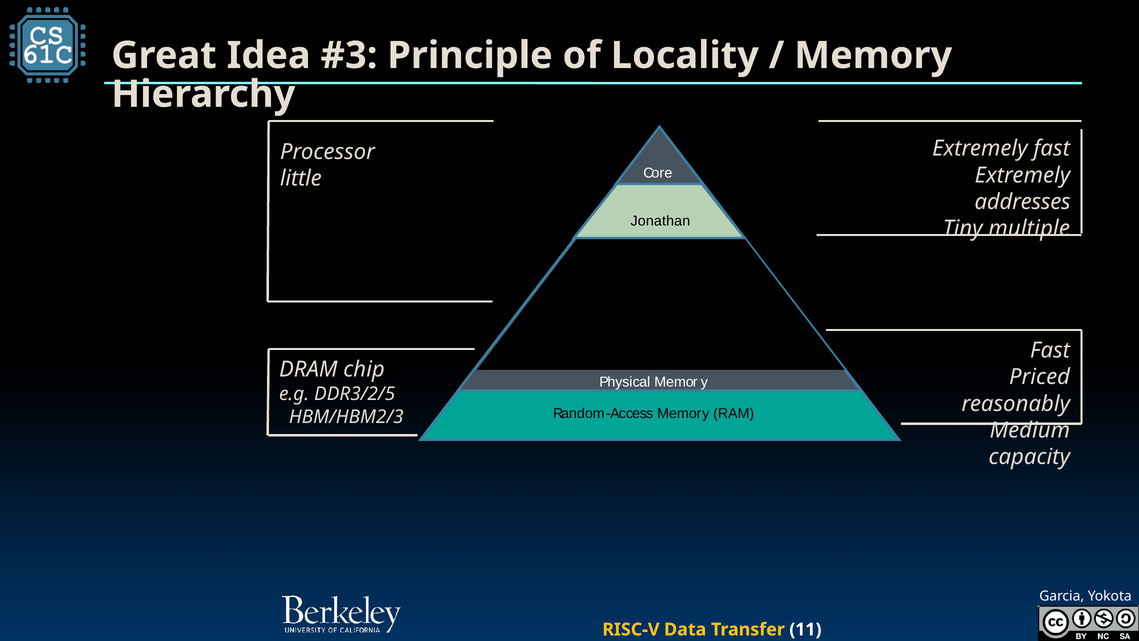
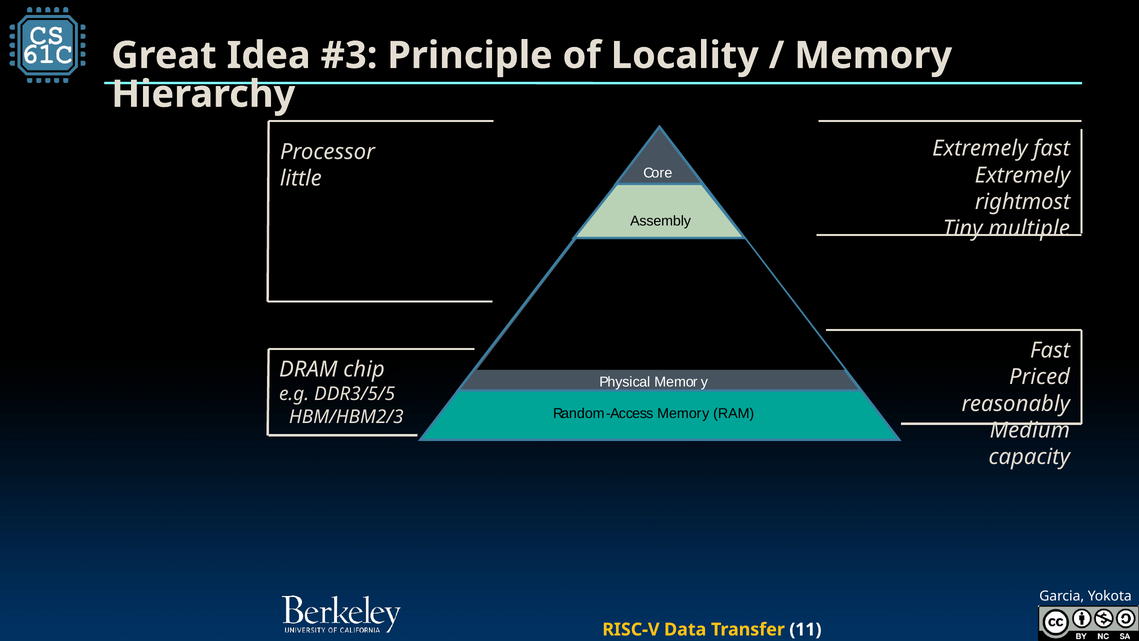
addresses: addresses -> rightmost
Jonathan: Jonathan -> Assembly
DDR3/2/5: DDR3/2/5 -> DDR3/5/5
